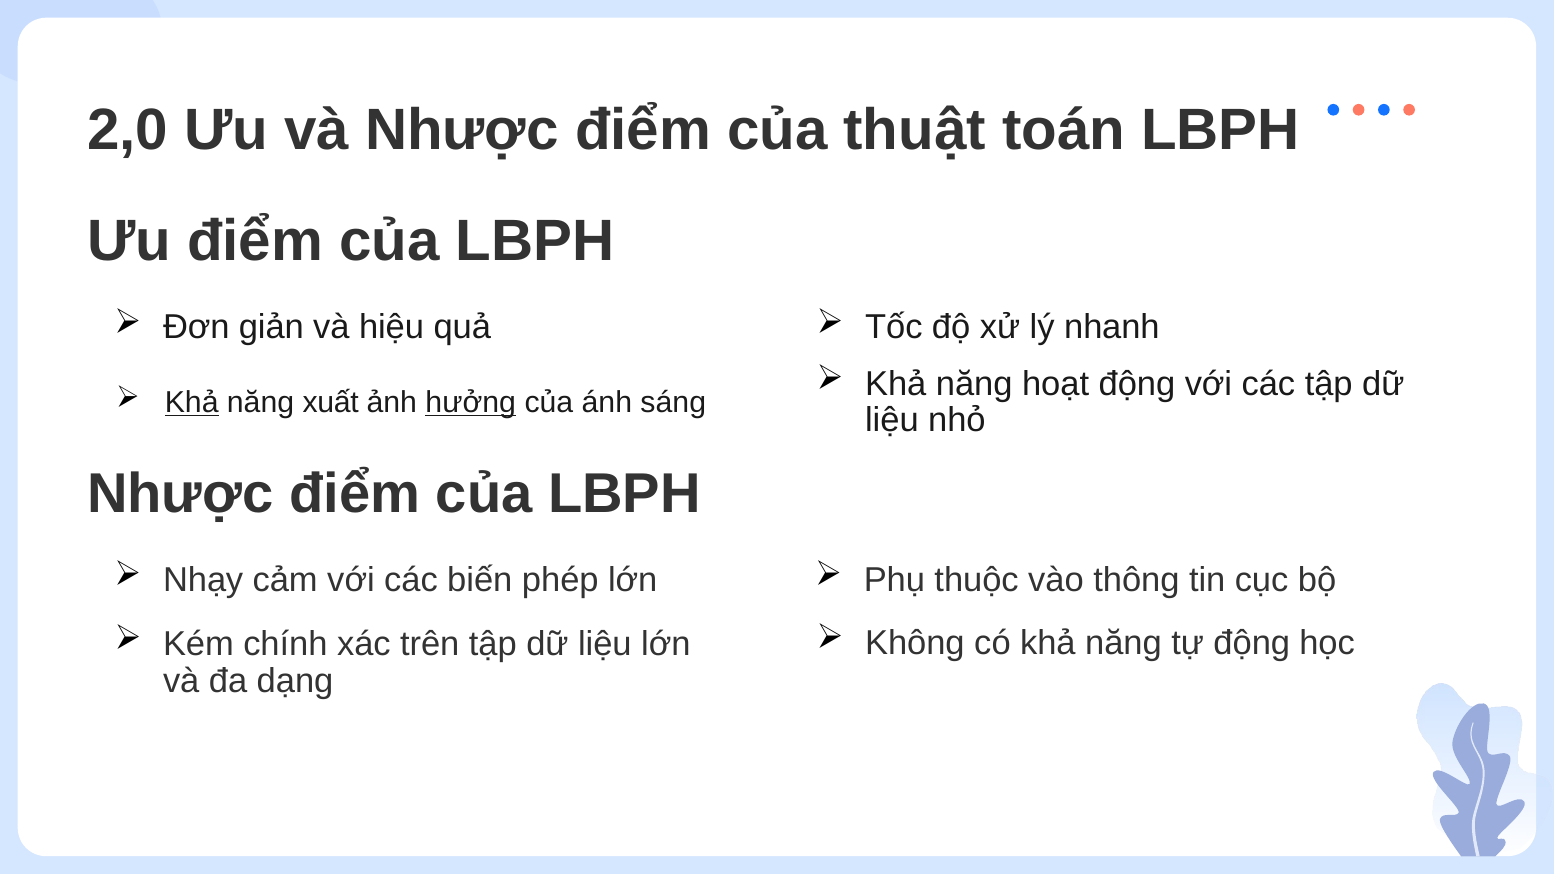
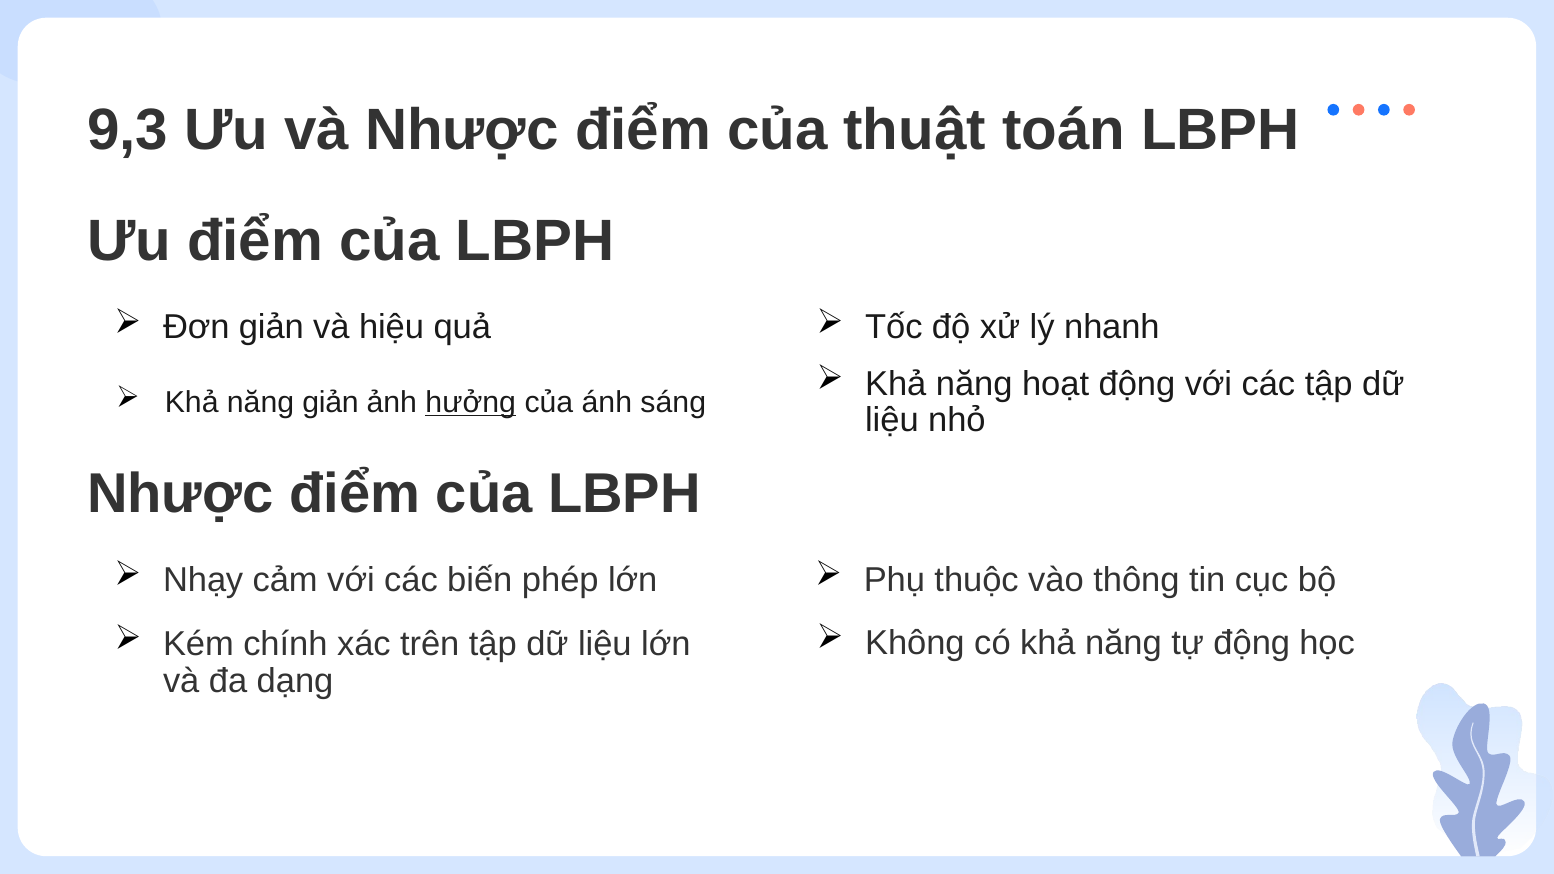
2,0: 2,0 -> 9,3
Khả at (192, 403) underline: present -> none
năng xuất: xuất -> giản
